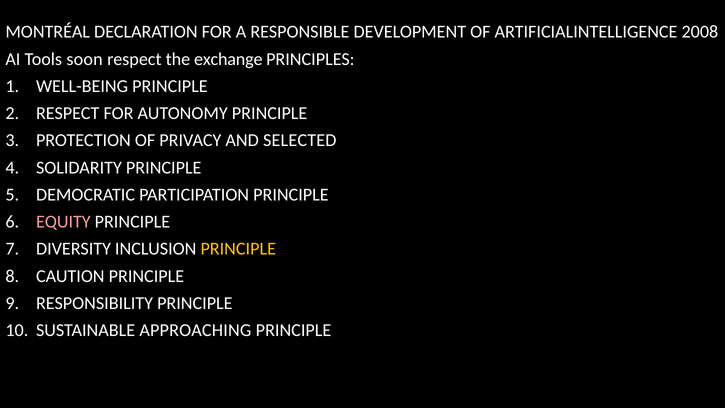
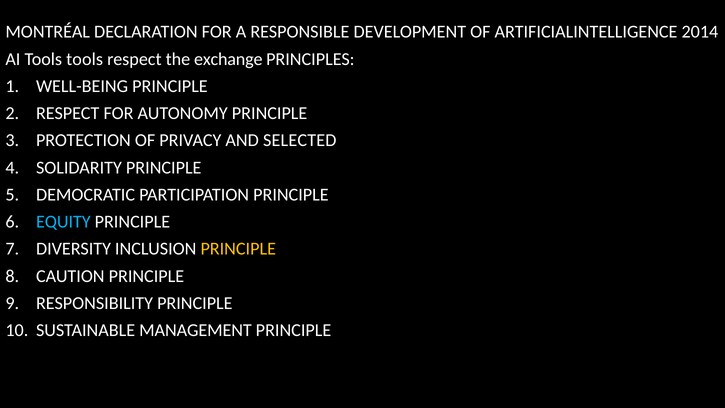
2008: 2008 -> 2014
Tools soon: soon -> tools
EQUITY colour: pink -> light blue
APPROACHING: APPROACHING -> MANAGEMENT
